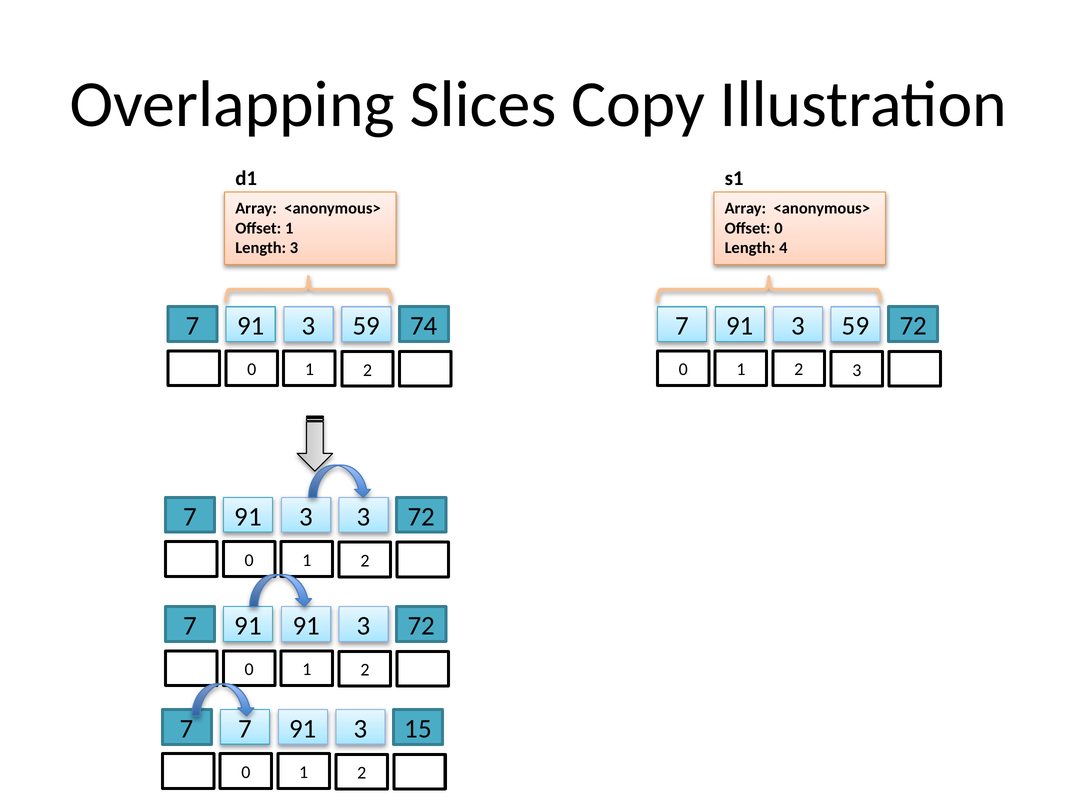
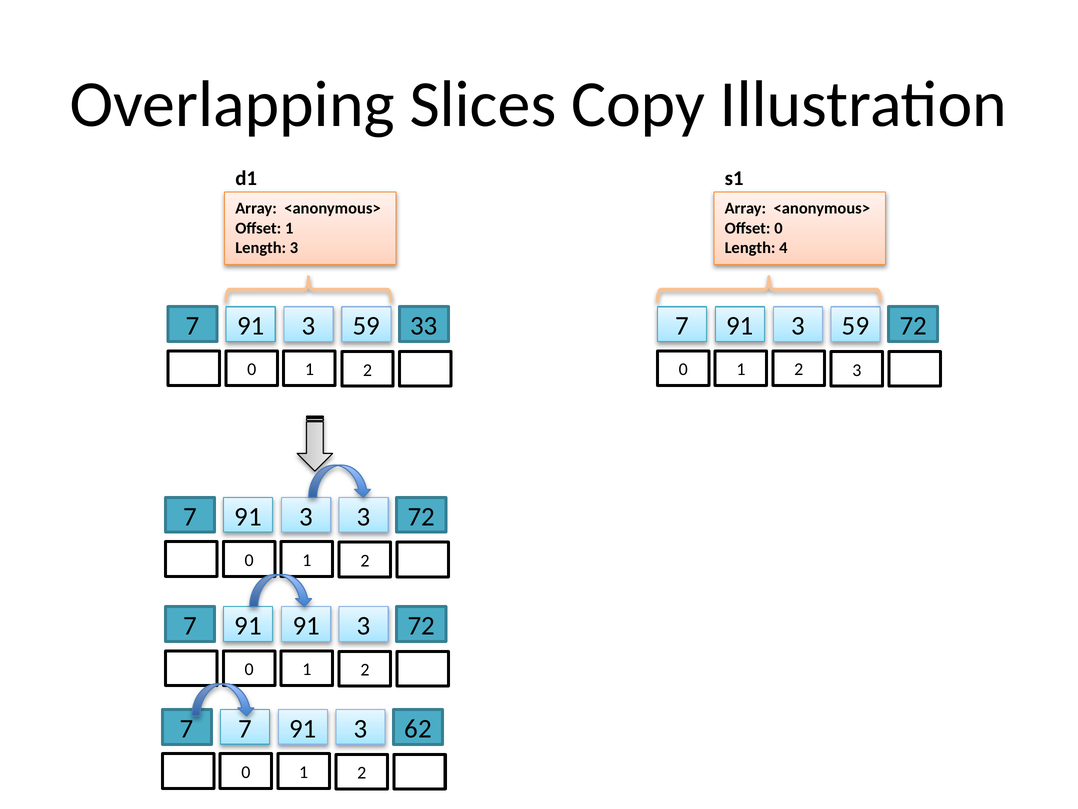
74: 74 -> 33
15: 15 -> 62
